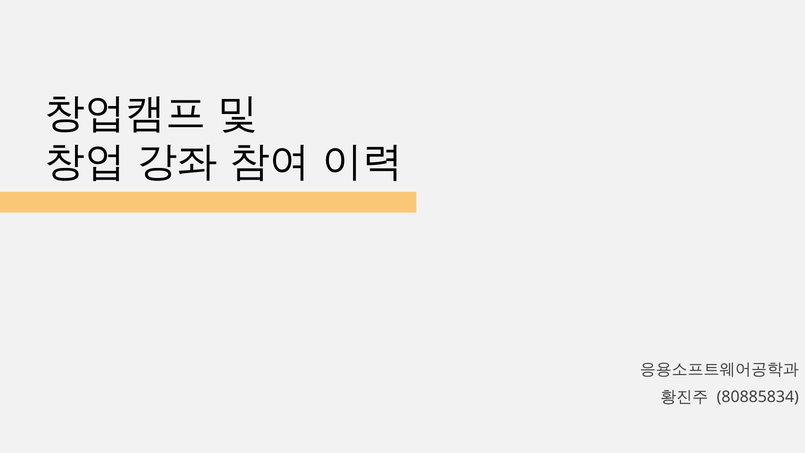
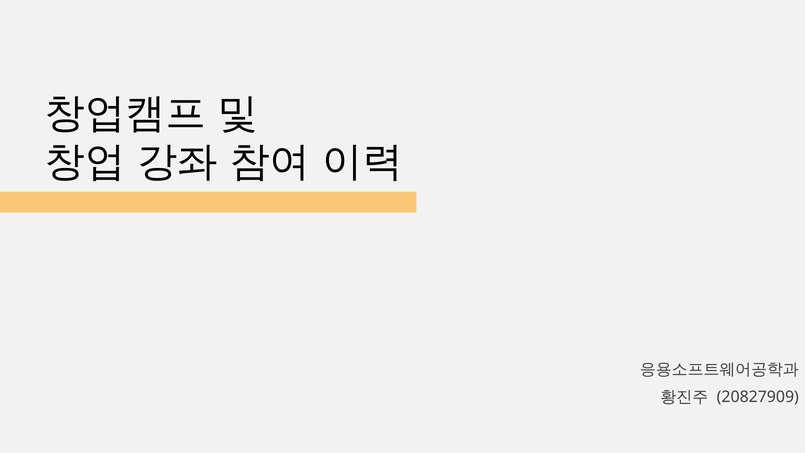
80885834: 80885834 -> 20827909
